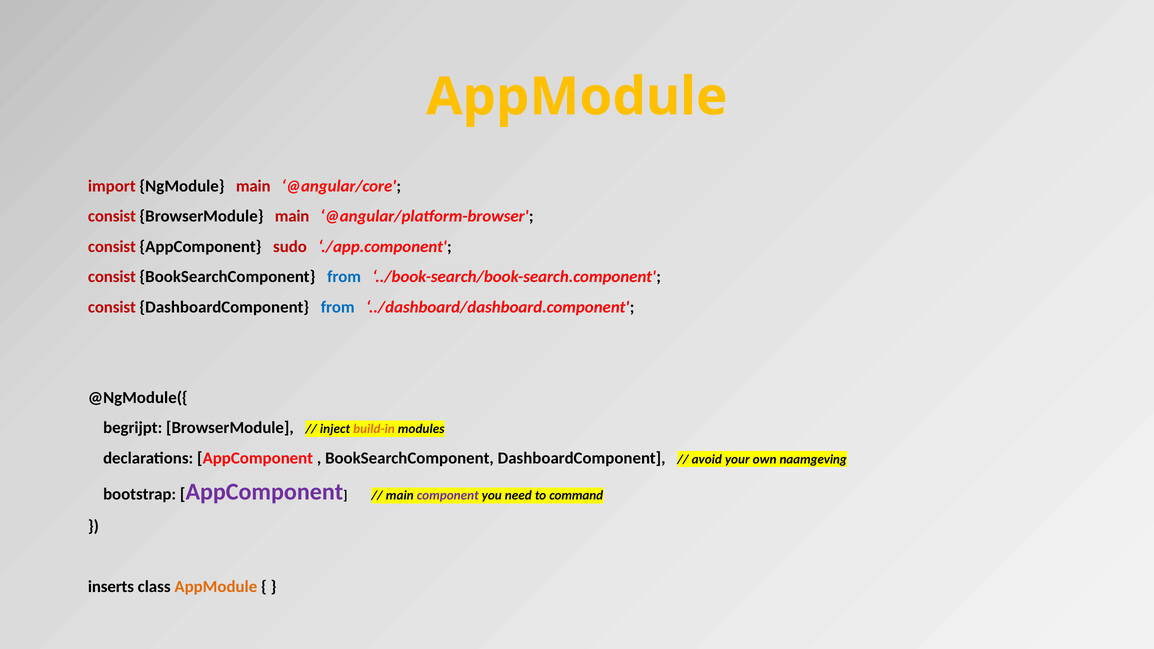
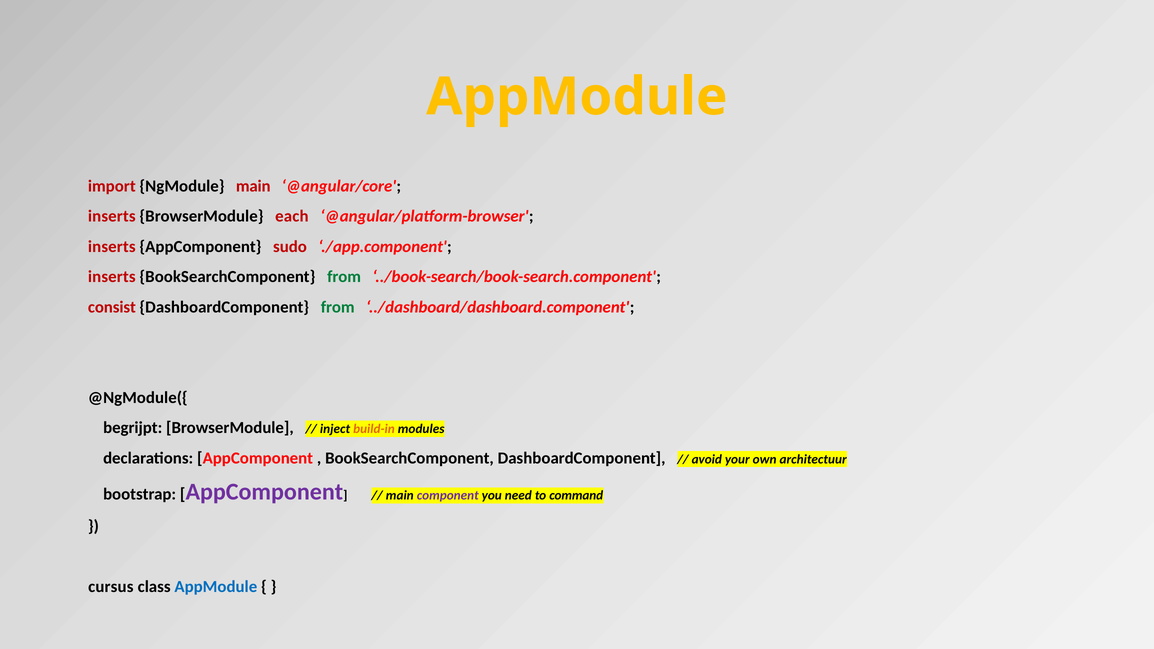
consist at (112, 216): consist -> inserts
BrowserModule main: main -> each
consist at (112, 247): consist -> inserts
consist at (112, 277): consist -> inserts
from at (344, 277) colour: blue -> green
from at (338, 307) colour: blue -> green
naamgeving: naamgeving -> architectuur
inserts: inserts -> cursus
AppModule at (216, 587) colour: orange -> blue
